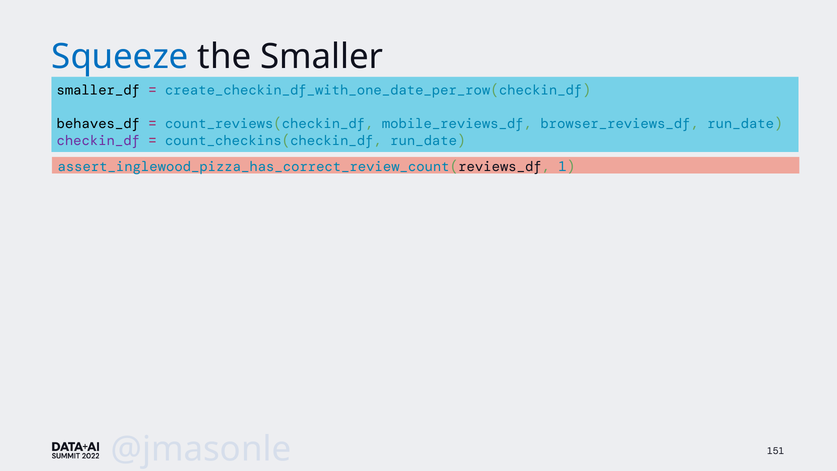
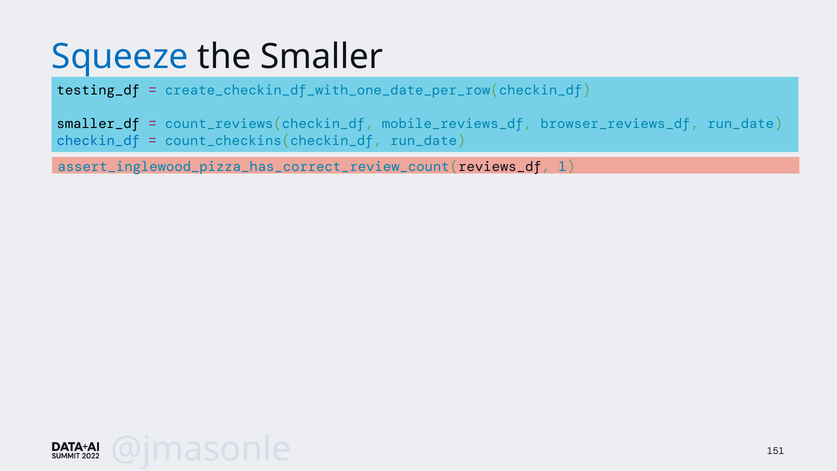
smaller_df: smaller_df -> testing_df
behaves_df: behaves_df -> smaller_df
checkin_df colour: purple -> blue
